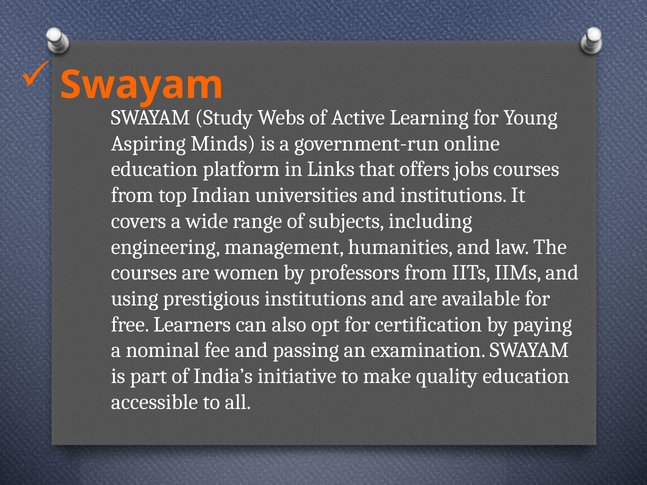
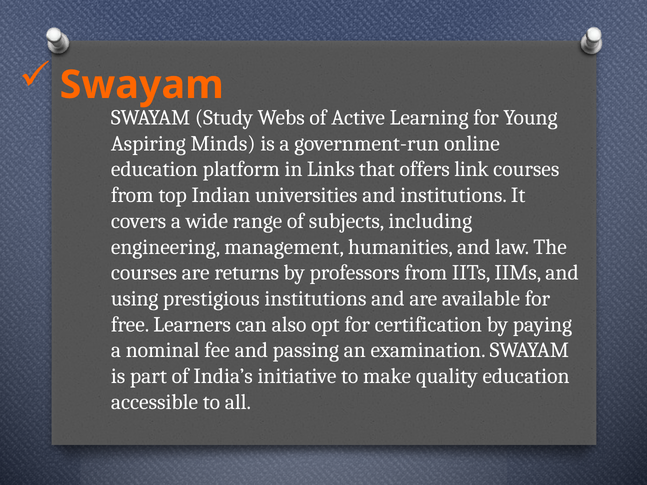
jobs: jobs -> link
women: women -> returns
